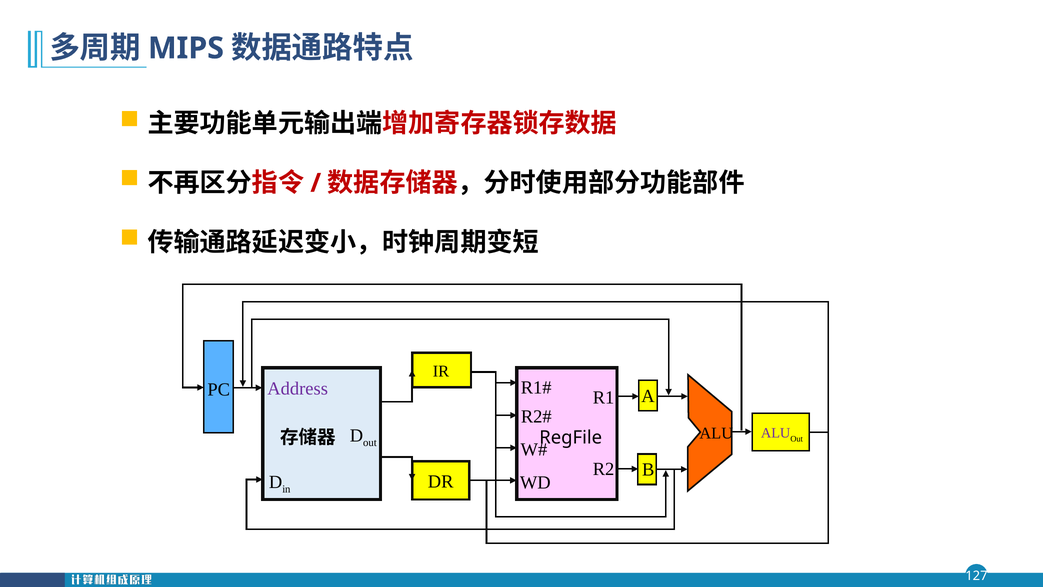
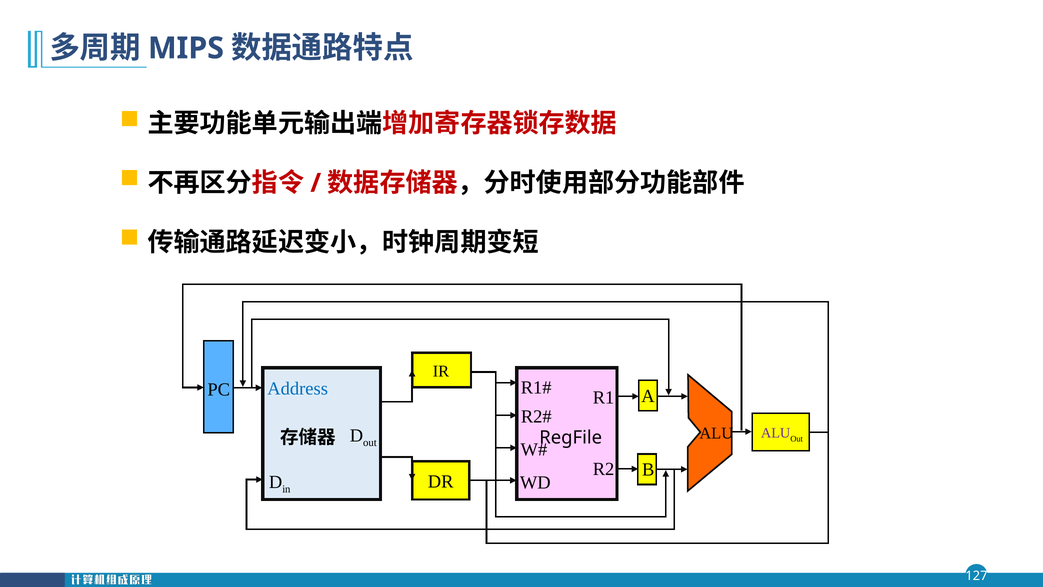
Address colour: purple -> blue
